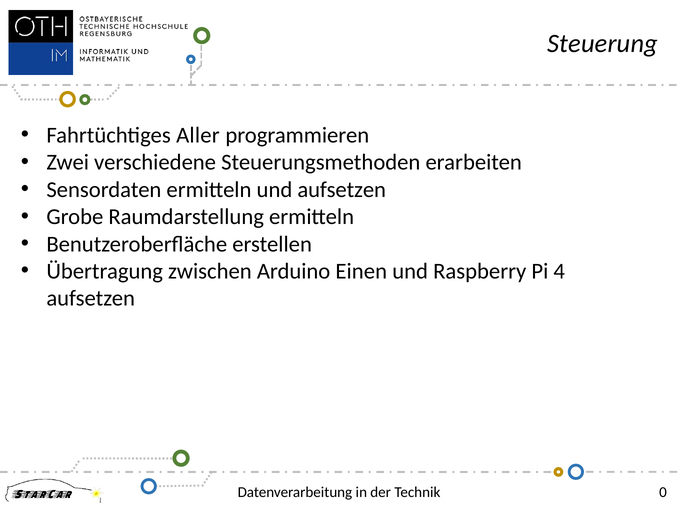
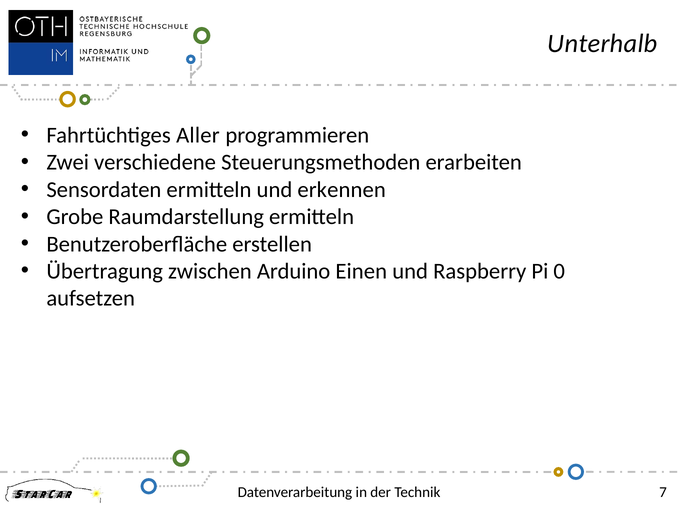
Steuerung: Steuerung -> Unterhalb
und aufsetzen: aufsetzen -> erkennen
4: 4 -> 0
0: 0 -> 7
